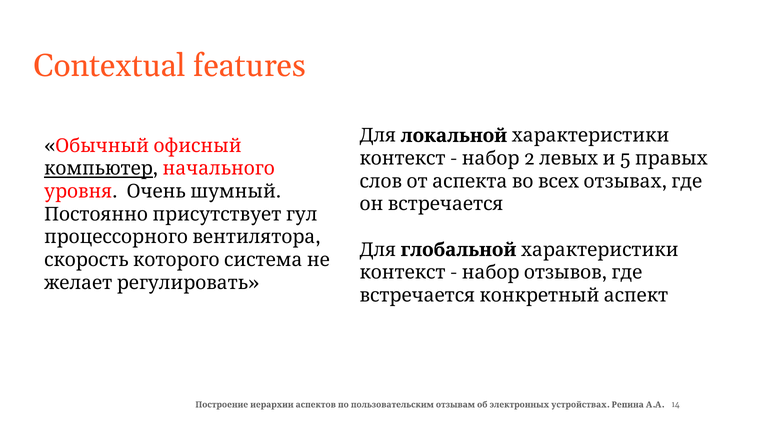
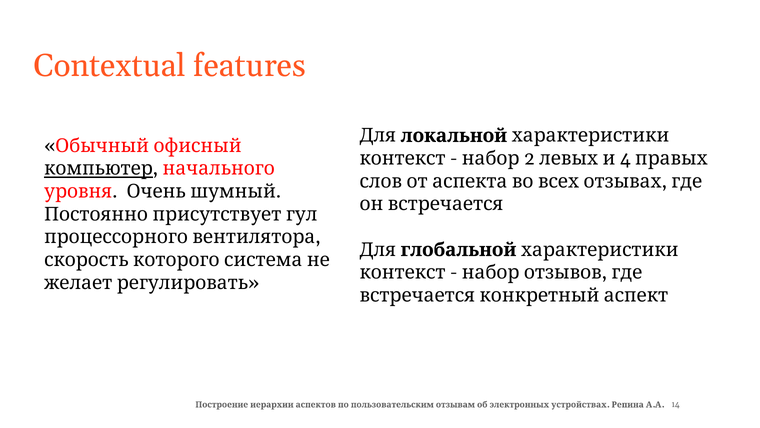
5: 5 -> 4
